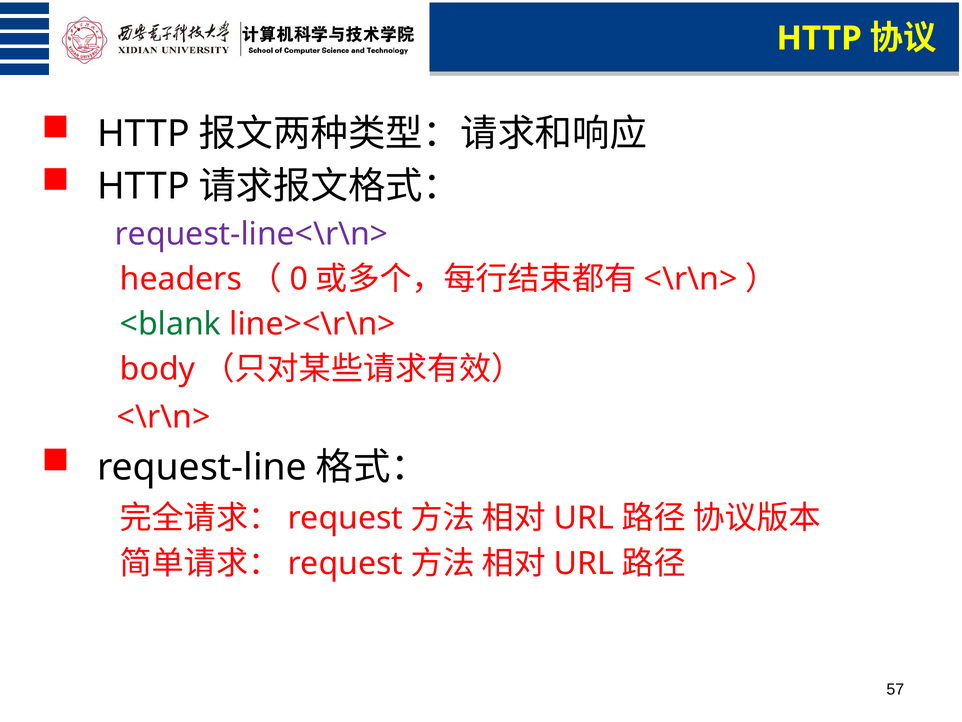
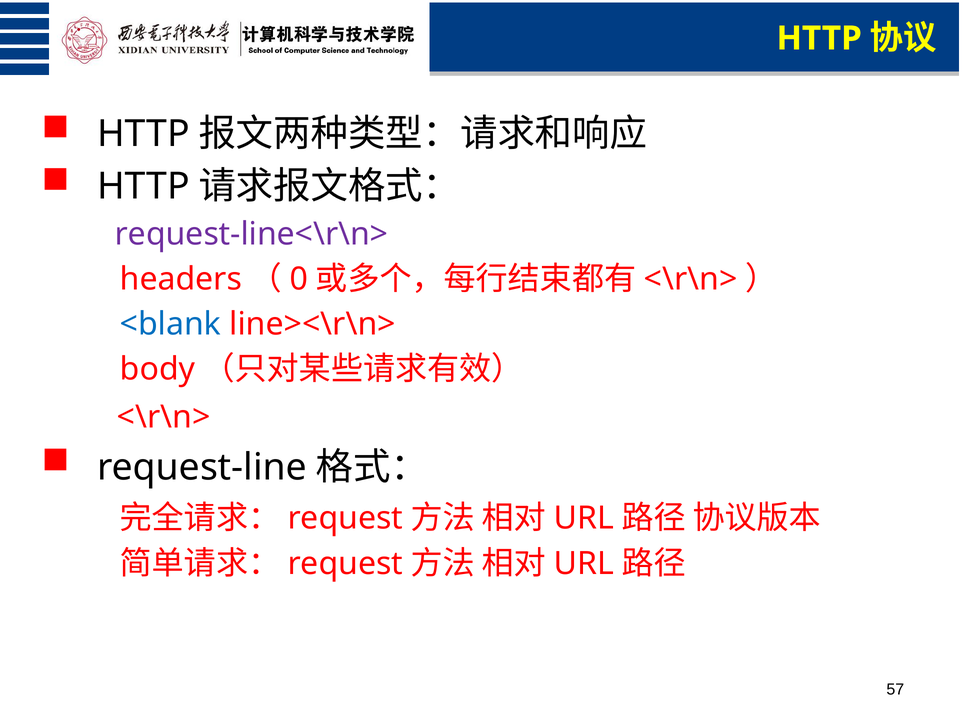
<blank colour: green -> blue
